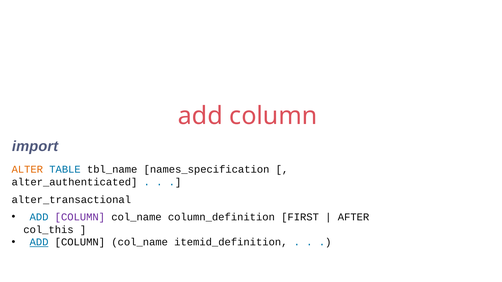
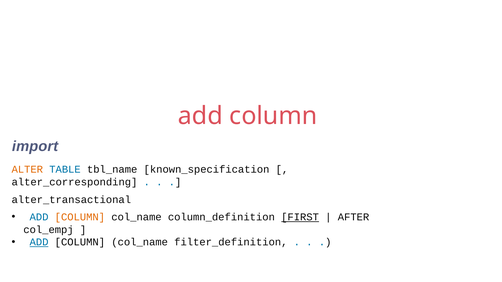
names_specification: names_specification -> known_specification
alter_authenticated: alter_authenticated -> alter_corresponding
COLUMN at (80, 217) colour: purple -> orange
FIRST underline: none -> present
col_this: col_this -> col_empj
itemid_definition: itemid_definition -> filter_definition
